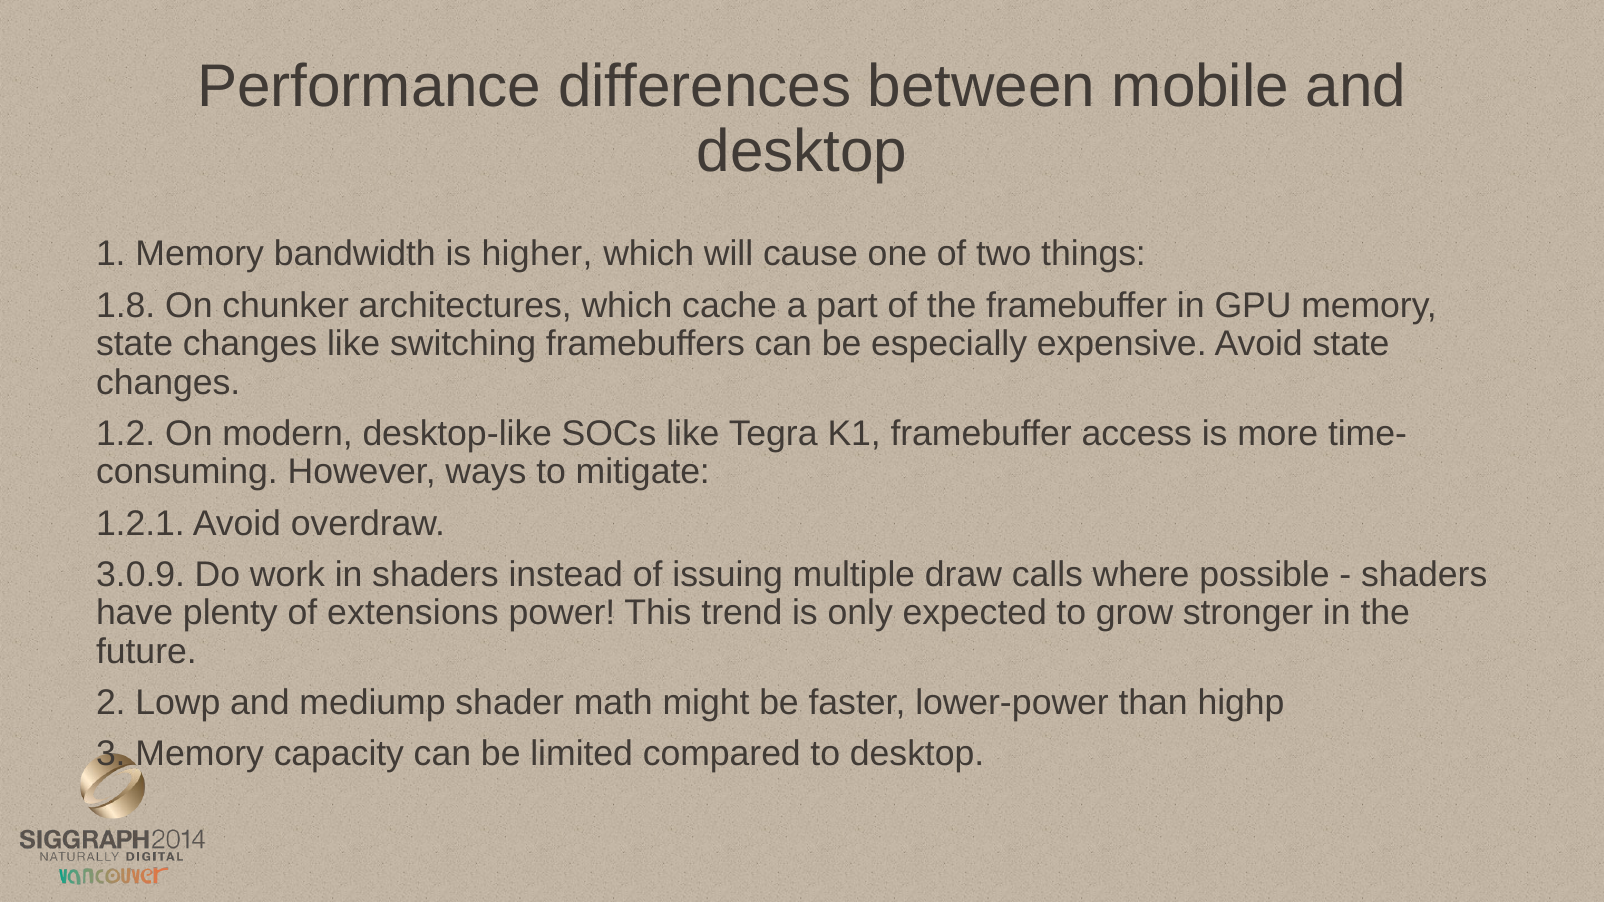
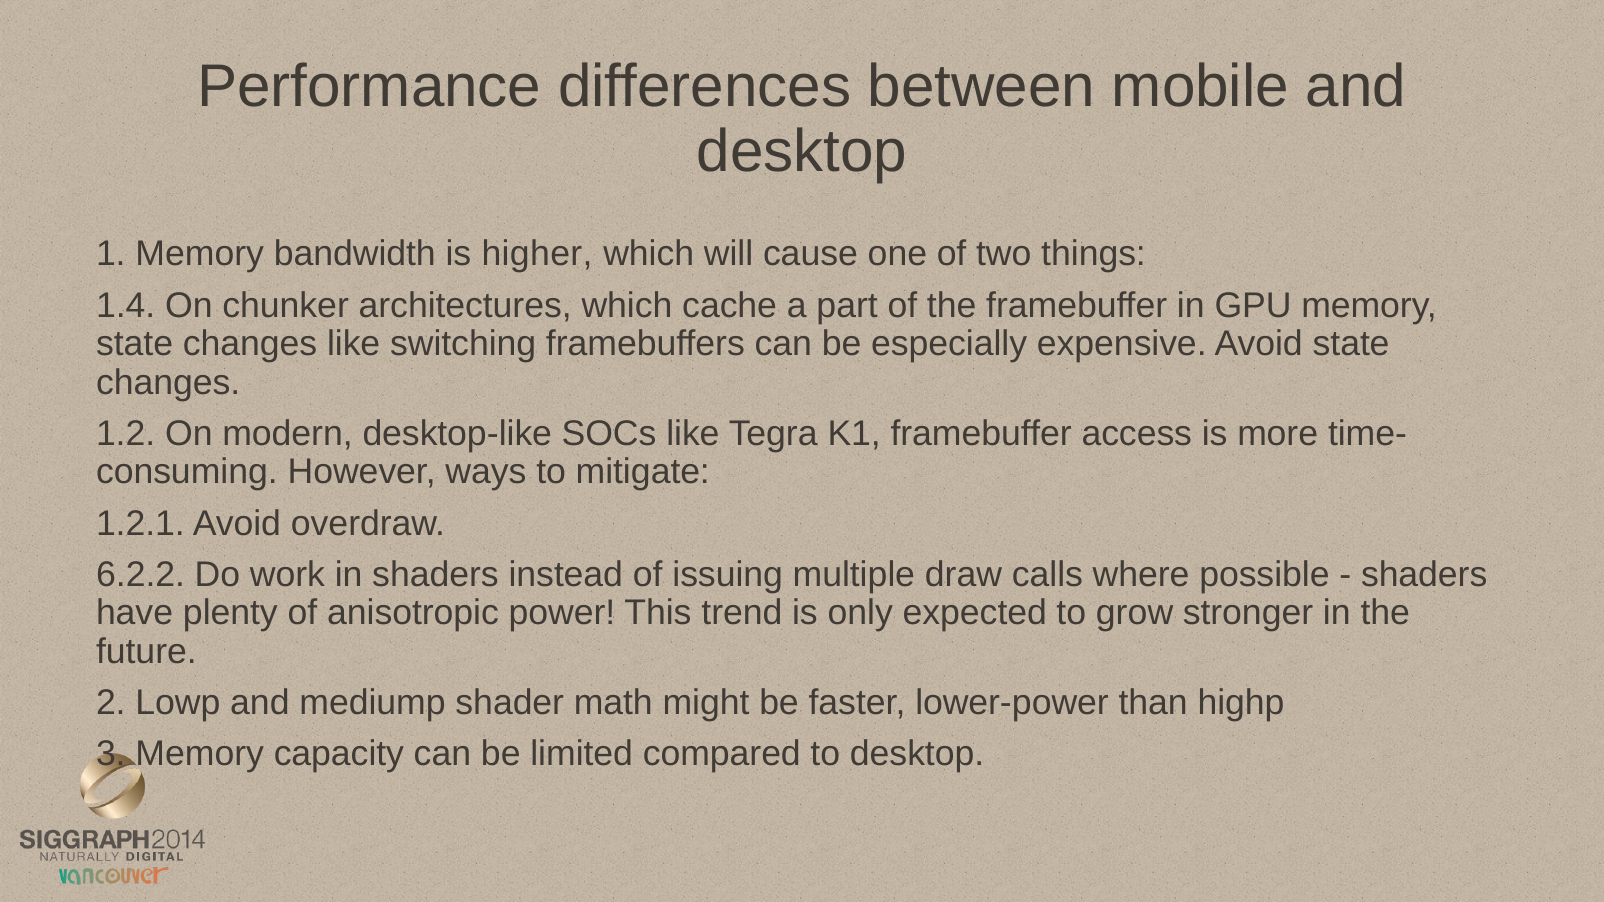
1.8: 1.8 -> 1.4
3.0.9: 3.0.9 -> 6.2.2
extensions: extensions -> anisotropic
